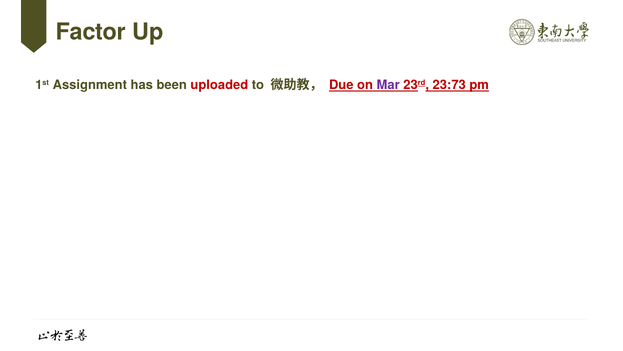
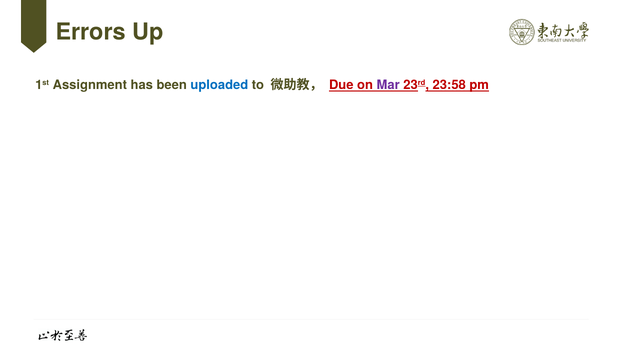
Factor: Factor -> Errors
uploaded colour: red -> blue
23:73: 23:73 -> 23:58
